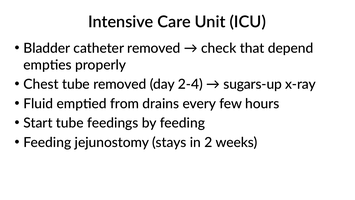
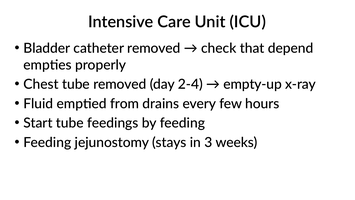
sugars-up: sugars-up -> empty-up
2: 2 -> 3
